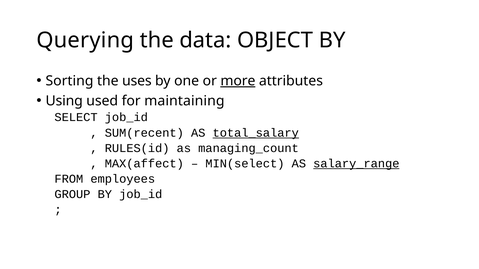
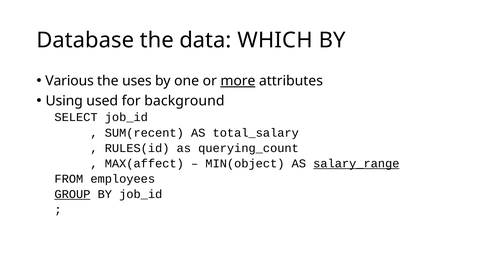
Querying: Querying -> Database
OBJECT: OBJECT -> WHICH
Sorting: Sorting -> Various
maintaining: maintaining -> background
total_salary underline: present -> none
managing_count: managing_count -> querying_count
MIN(select: MIN(select -> MIN(object
GROUP underline: none -> present
